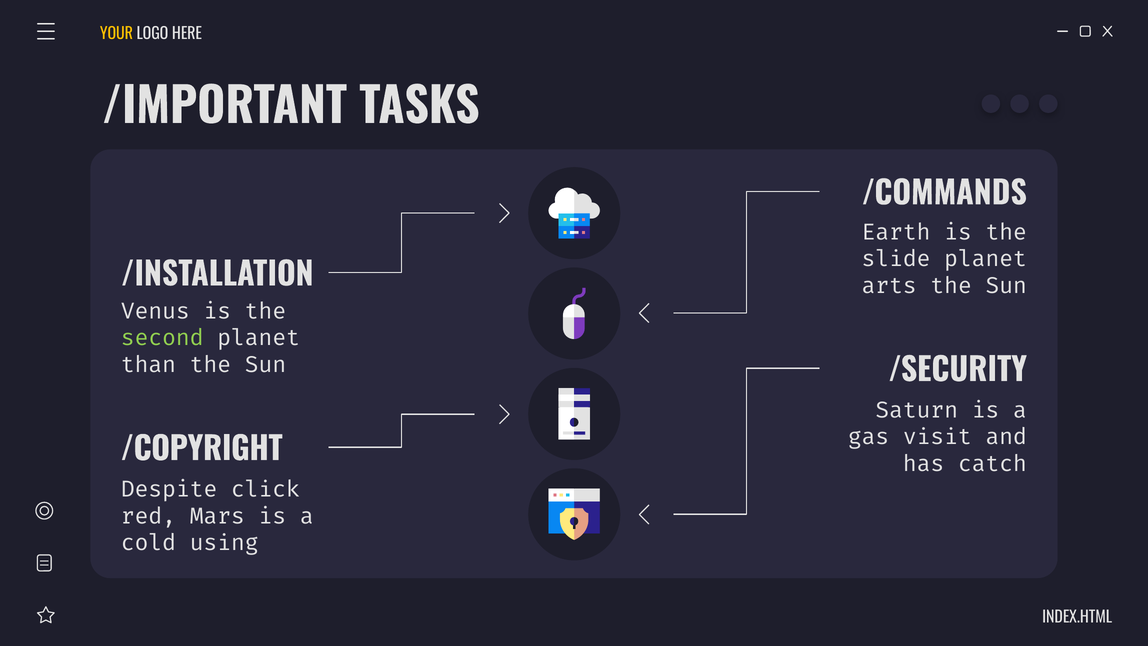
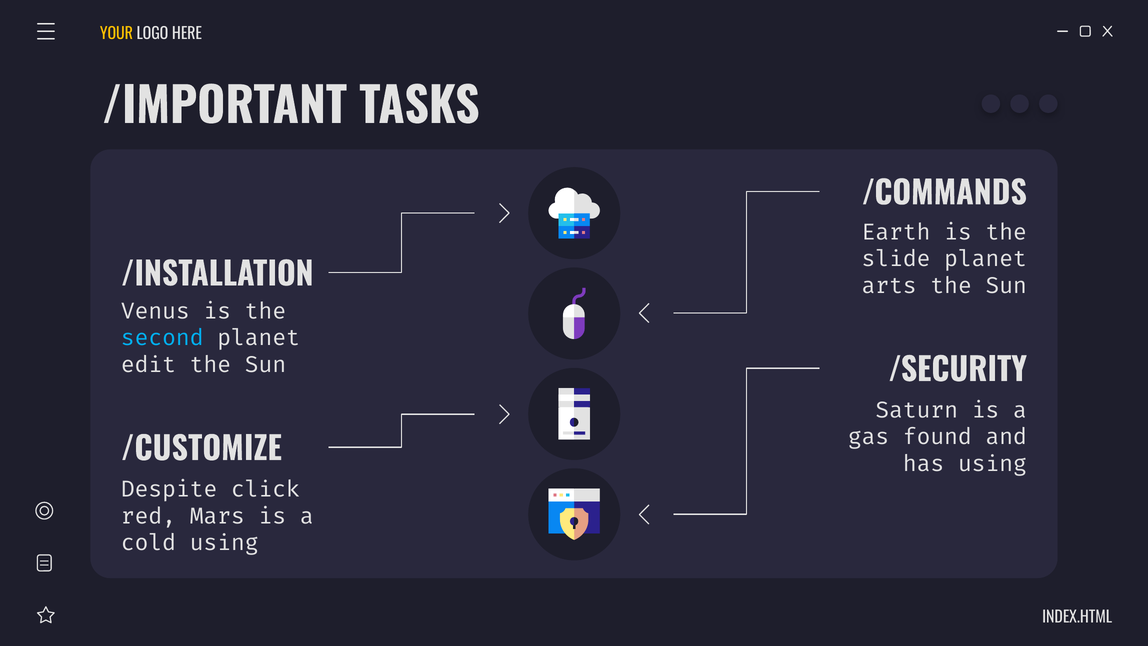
second colour: light green -> light blue
than: than -> edit
visit: visit -> found
/COPYRIGHT: /COPYRIGHT -> /CUSTOMIZE
has catch: catch -> using
